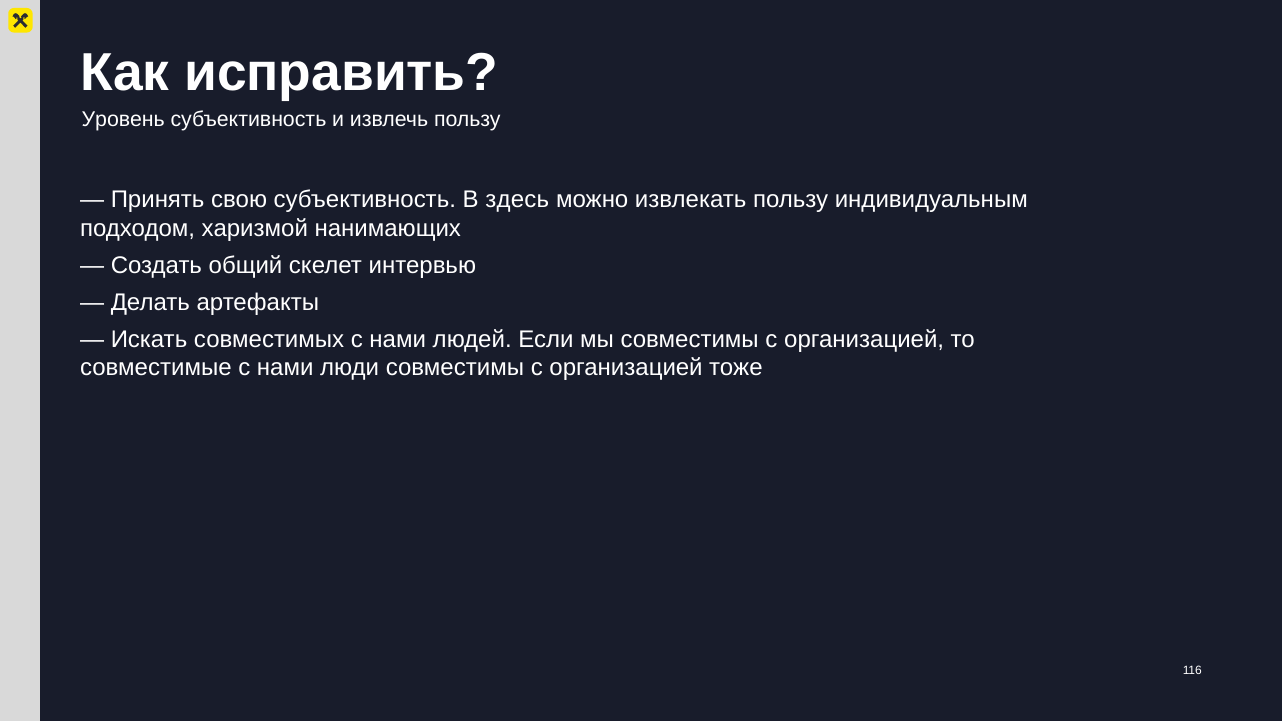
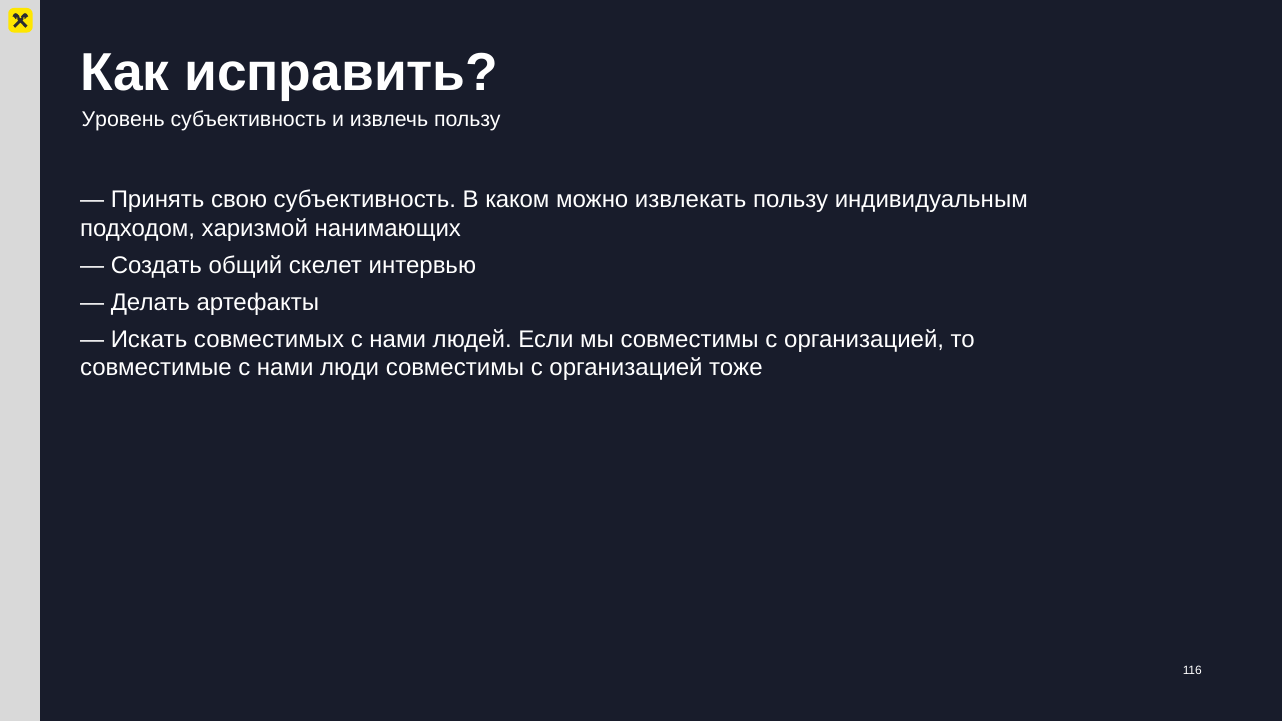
здесь: здесь -> каком
